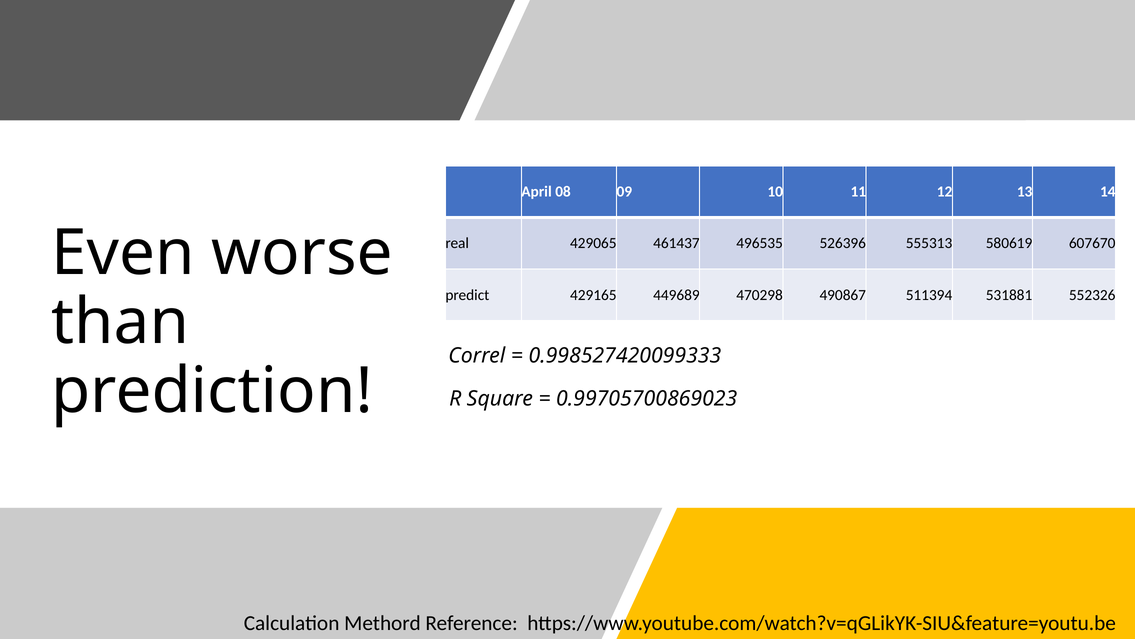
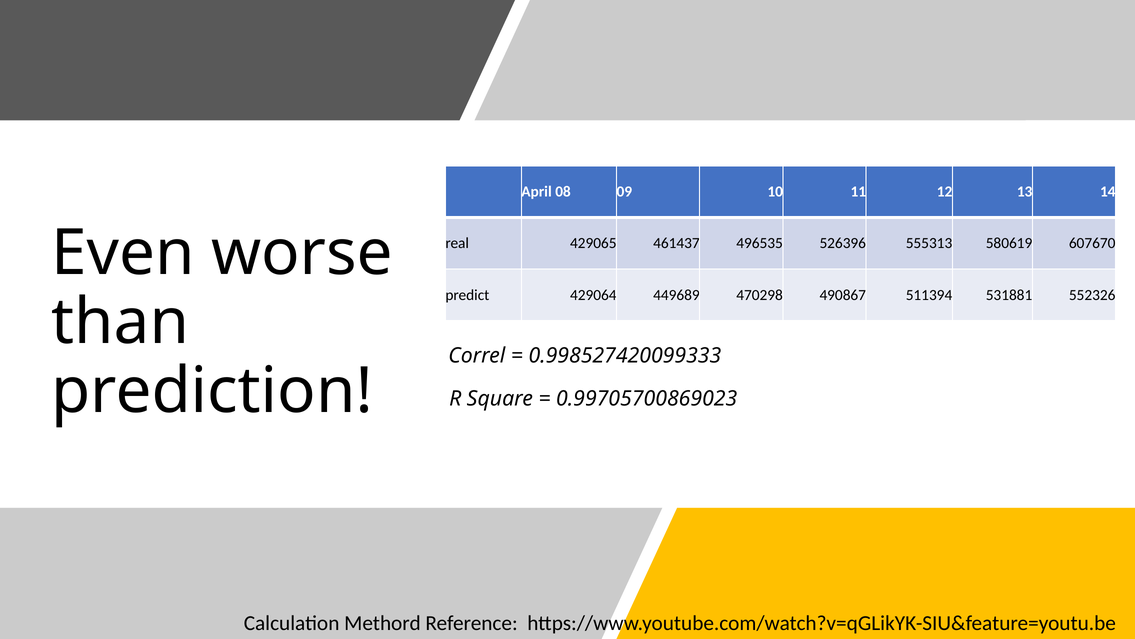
429165: 429165 -> 429064
